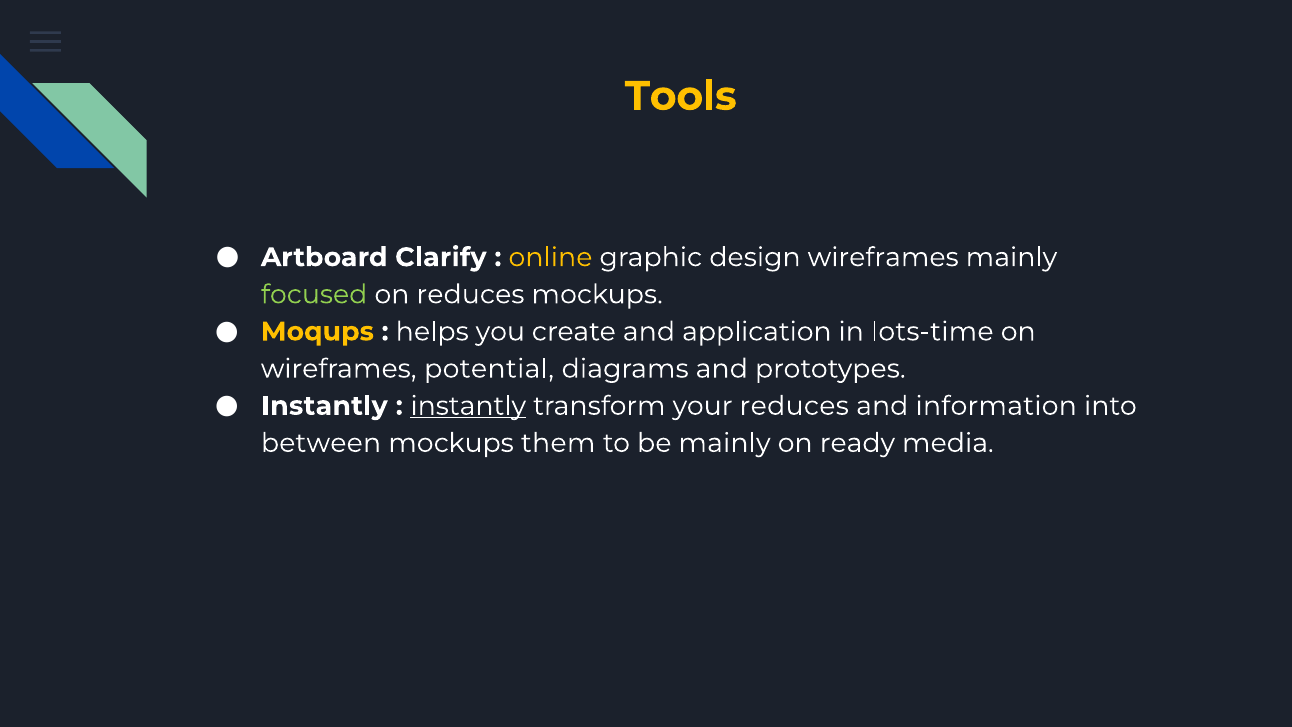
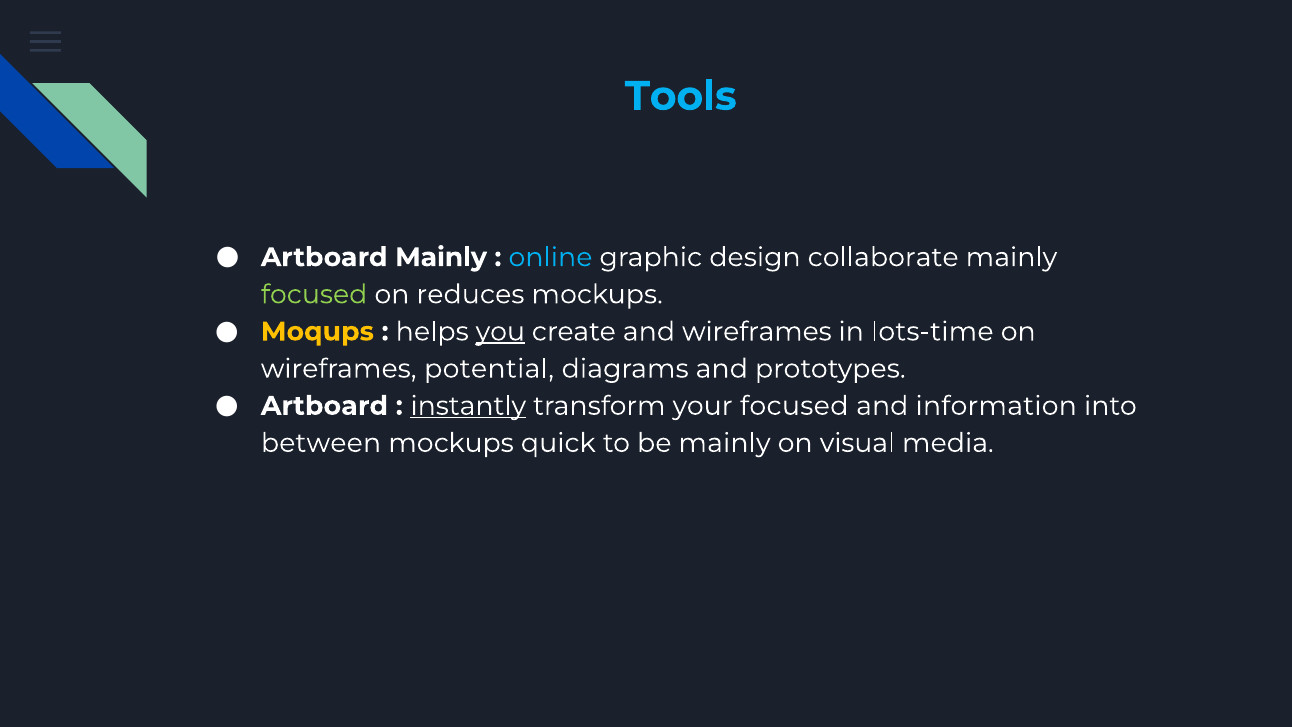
Tools colour: yellow -> light blue
Artboard Clarify: Clarify -> Mainly
online colour: yellow -> light blue
design wireframes: wireframes -> collaborate
you underline: none -> present
and application: application -> wireframes
Instantly at (324, 406): Instantly -> Artboard
your reduces: reduces -> focused
them: them -> quick
ready: ready -> visual
